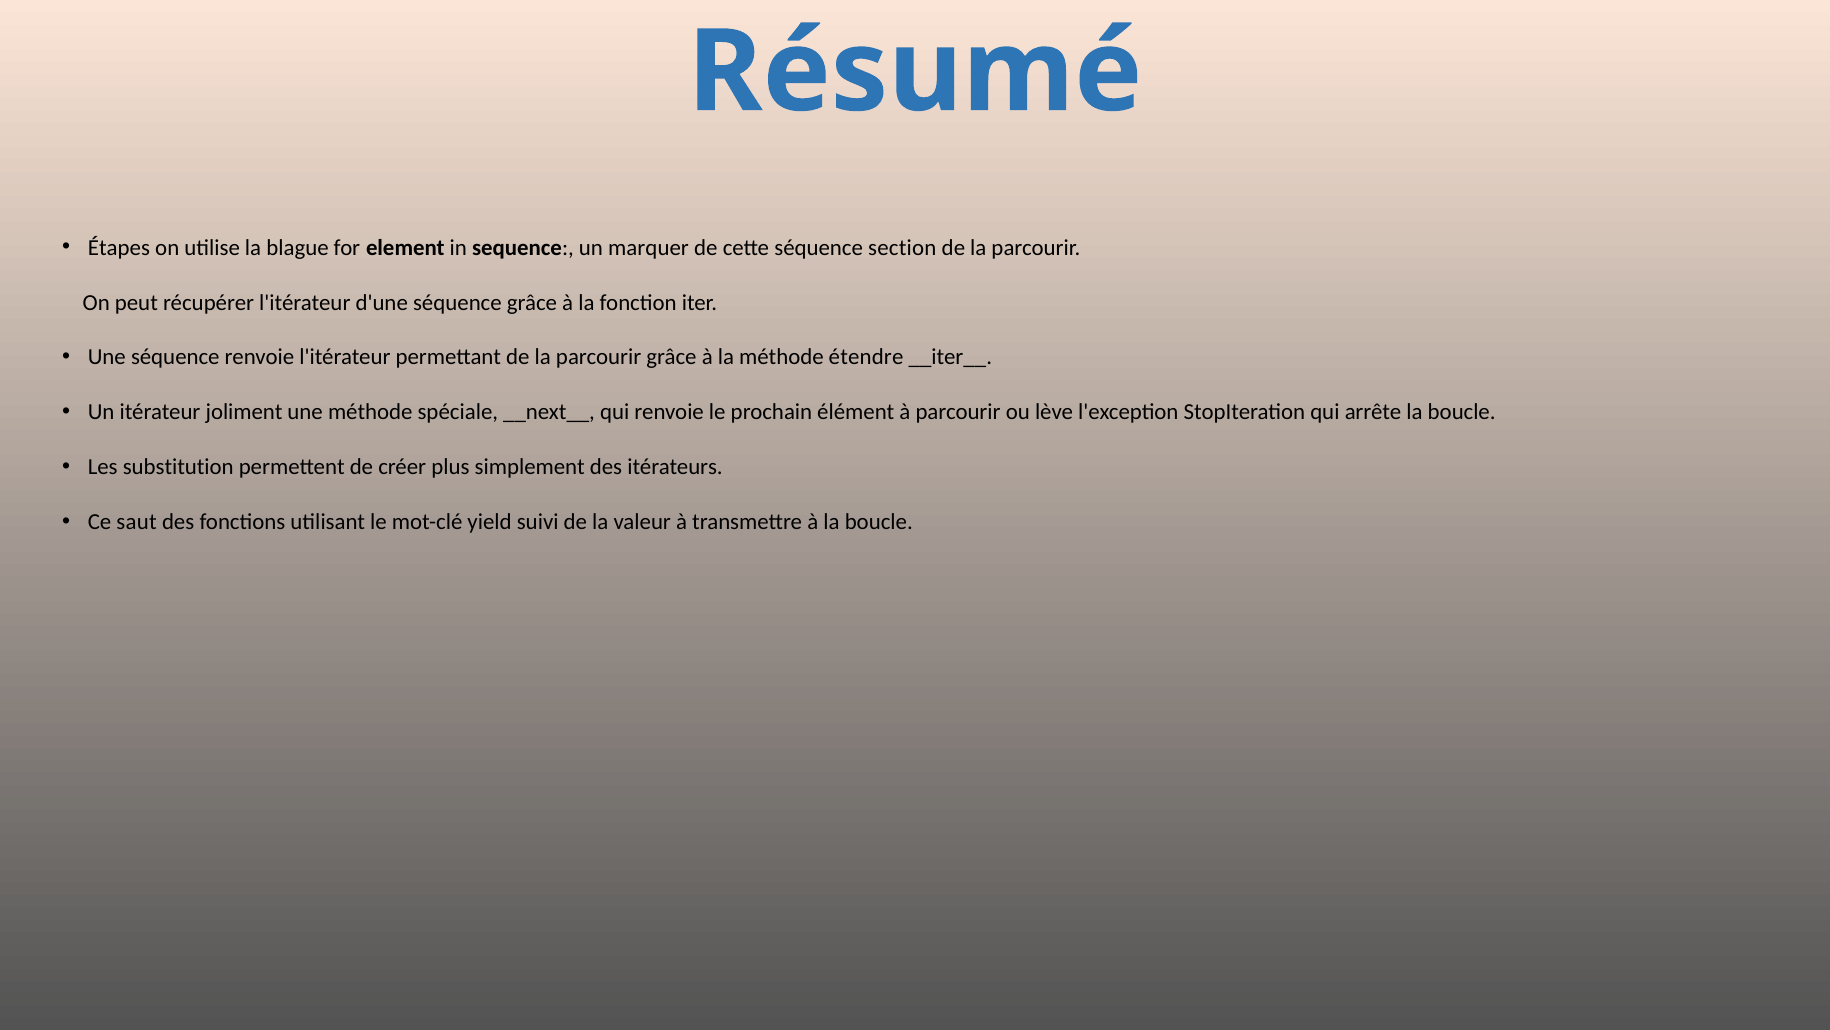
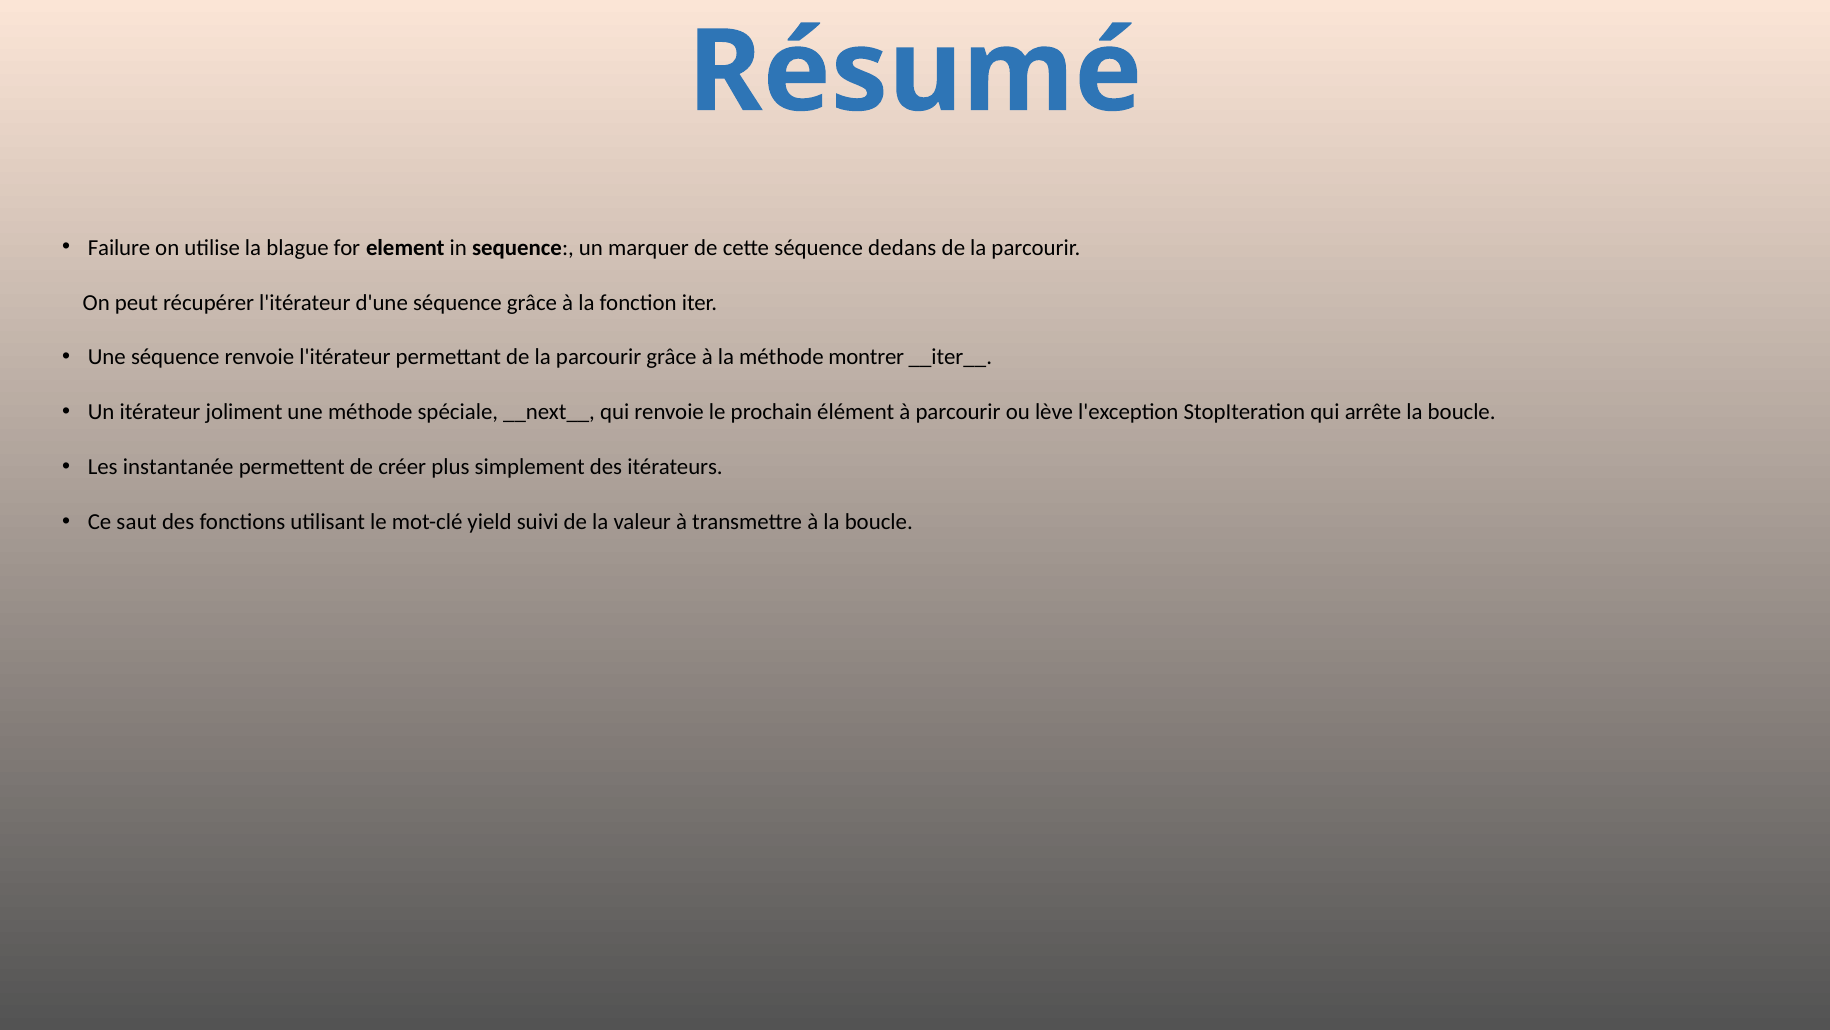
Étapes: Étapes -> Failure
section: section -> dedans
étendre: étendre -> montrer
substitution: substitution -> instantanée
